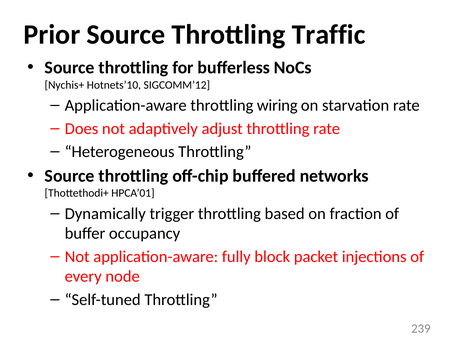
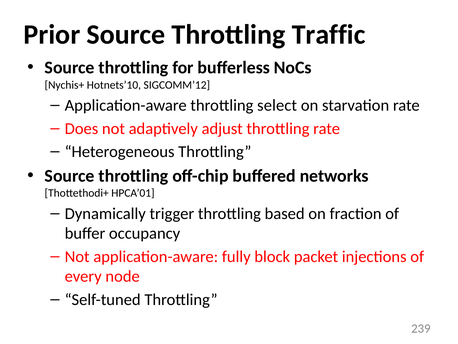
wiring: wiring -> select
